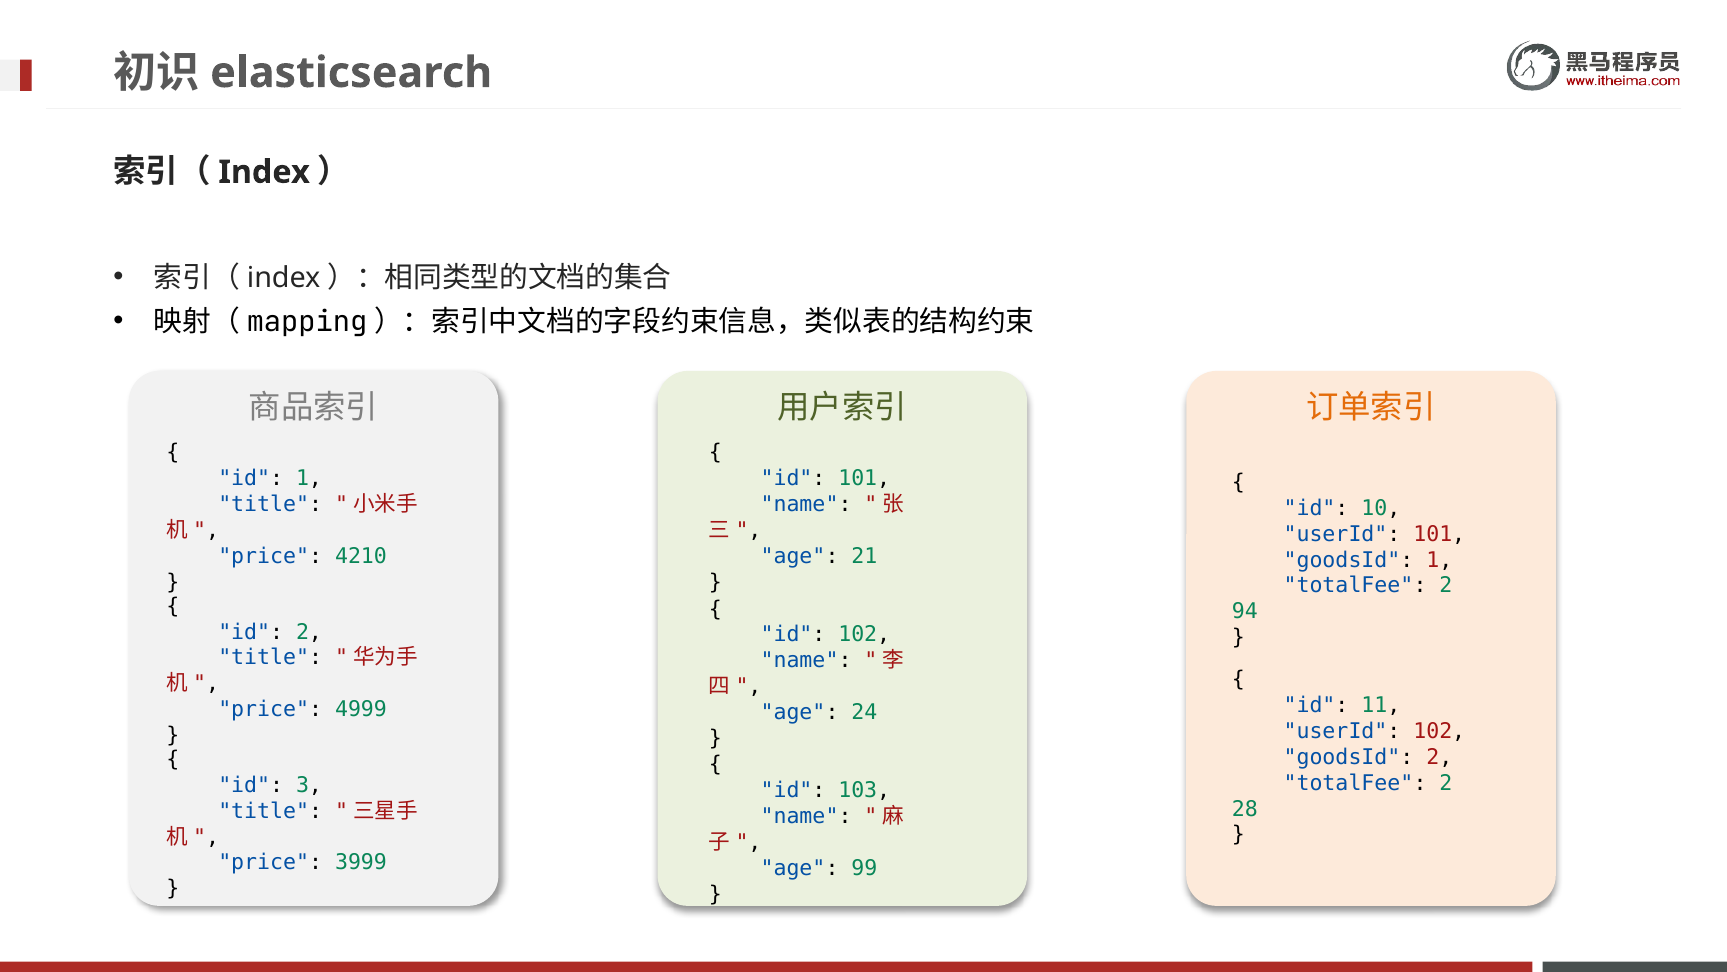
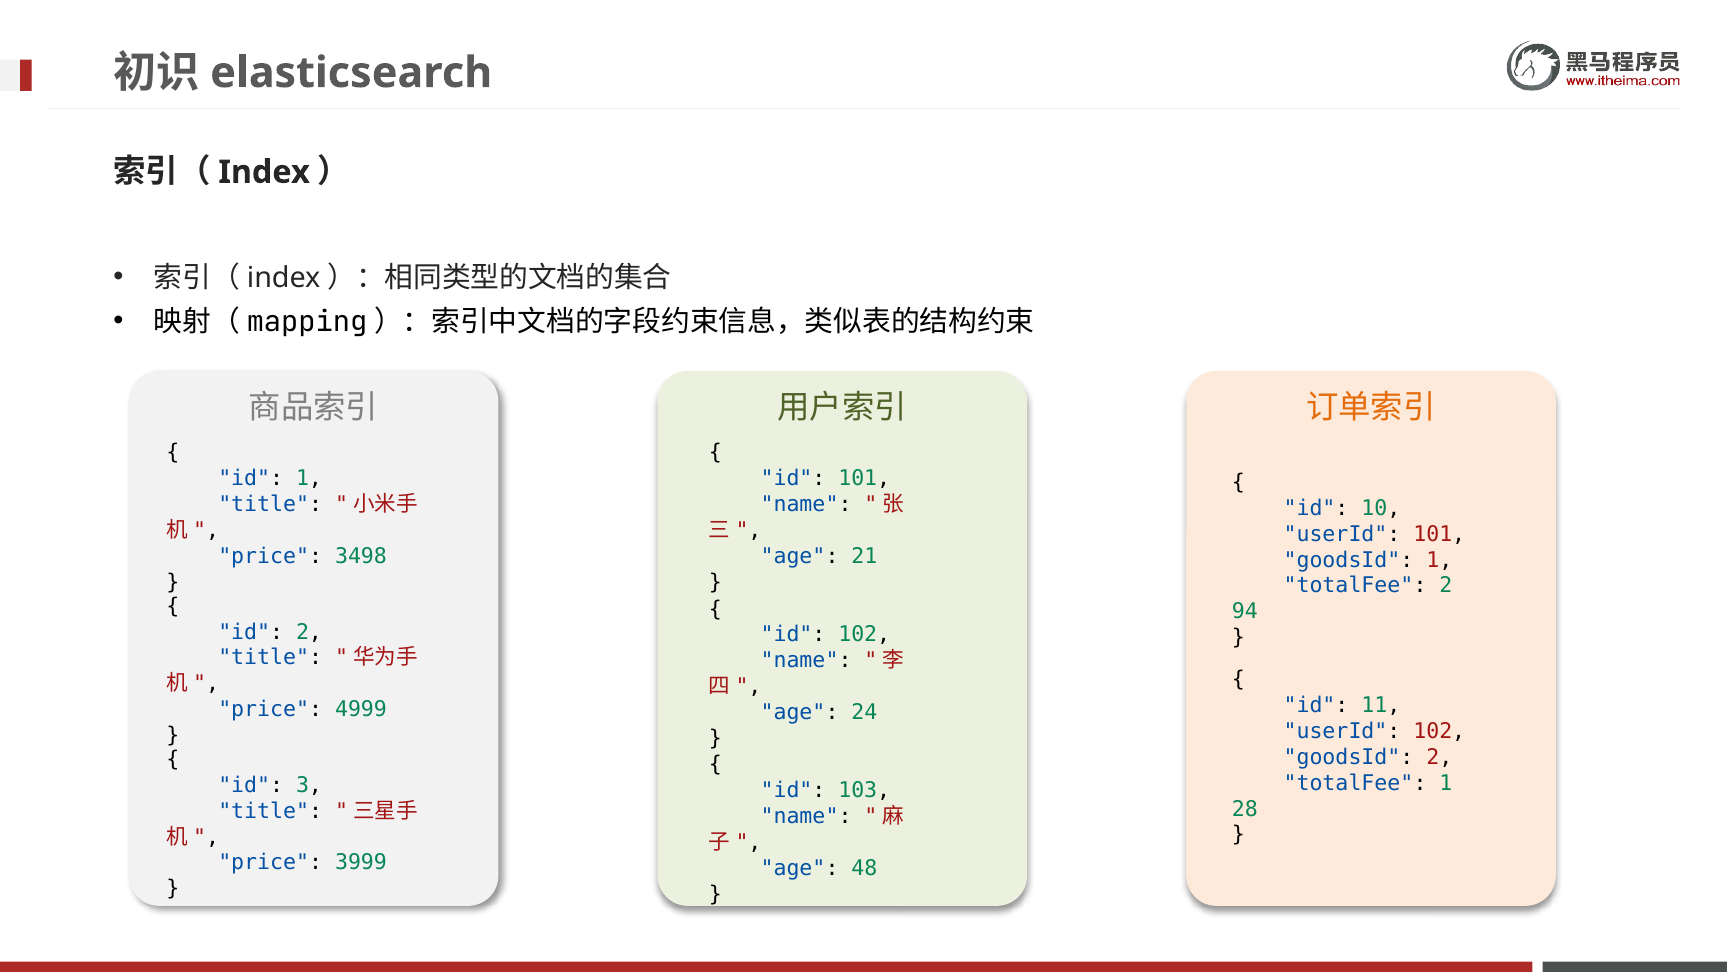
4210: 4210 -> 3498
2 at (1446, 783): 2 -> 1
99: 99 -> 48
